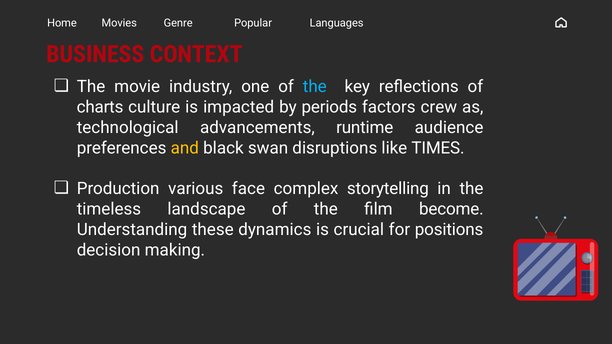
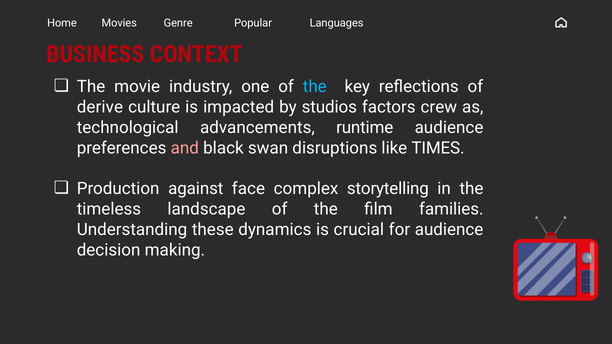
charts: charts -> derive
periods: periods -> studios
and colour: yellow -> pink
various: various -> against
become: become -> families
for positions: positions -> audience
